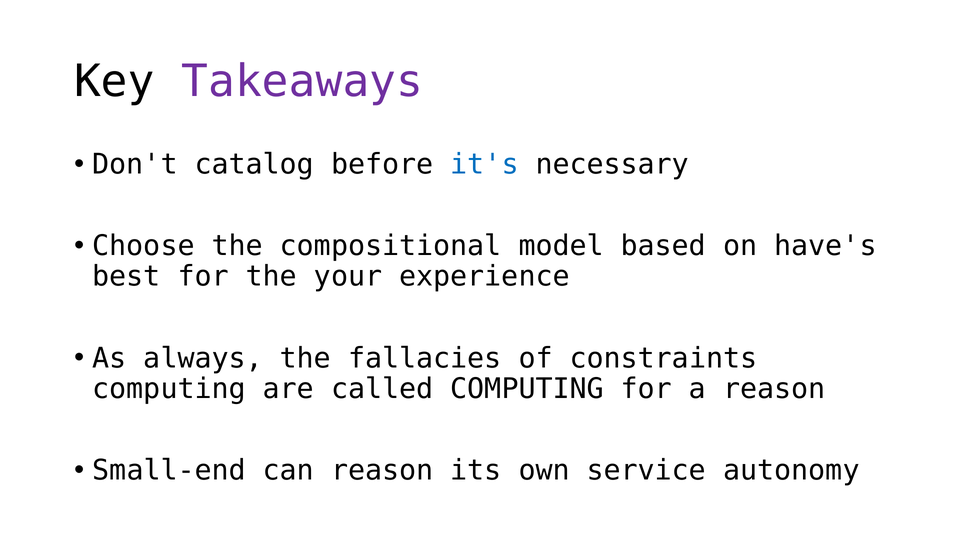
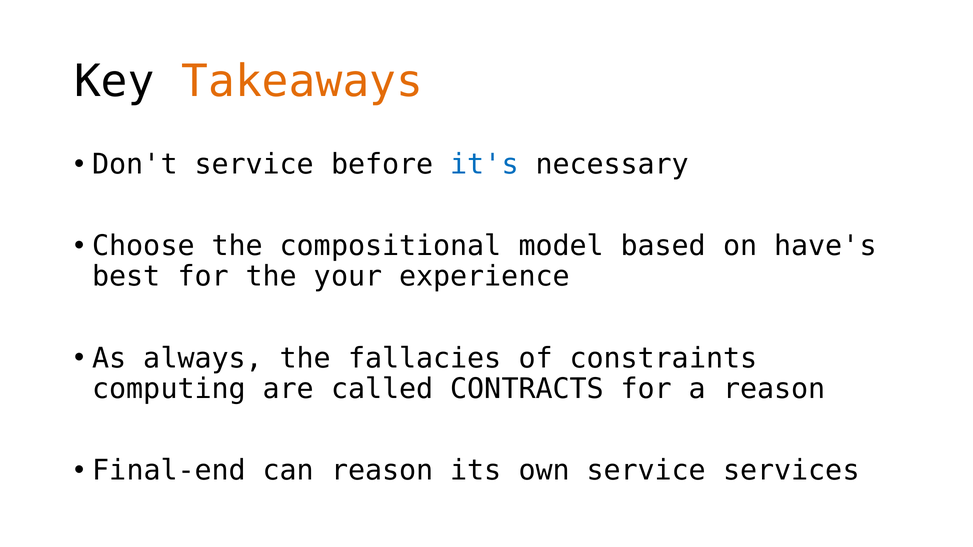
Takeaways colour: purple -> orange
Don't catalog: catalog -> service
called COMPUTING: COMPUTING -> CONTRACTS
Small-end: Small-end -> Final-end
autonomy: autonomy -> services
